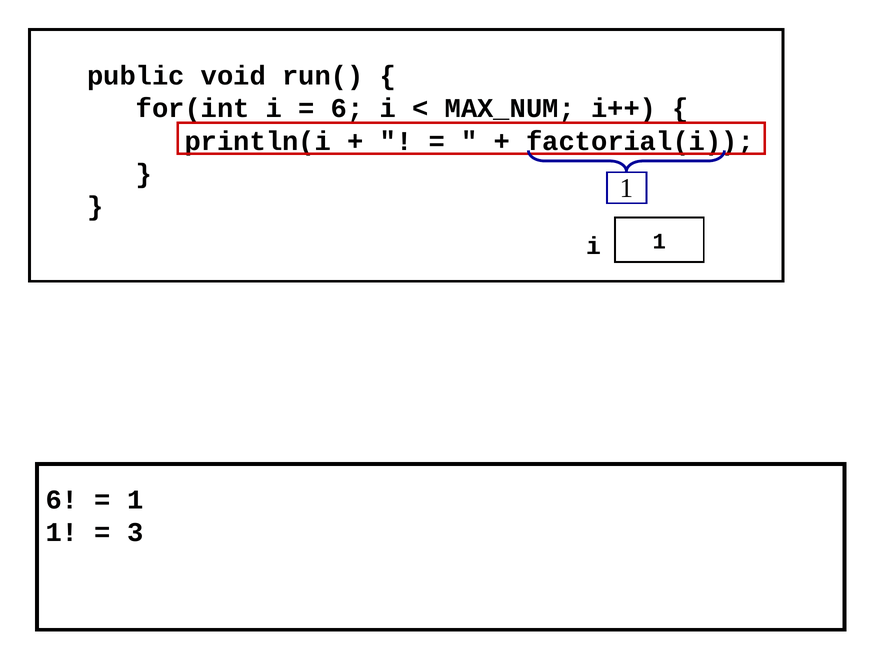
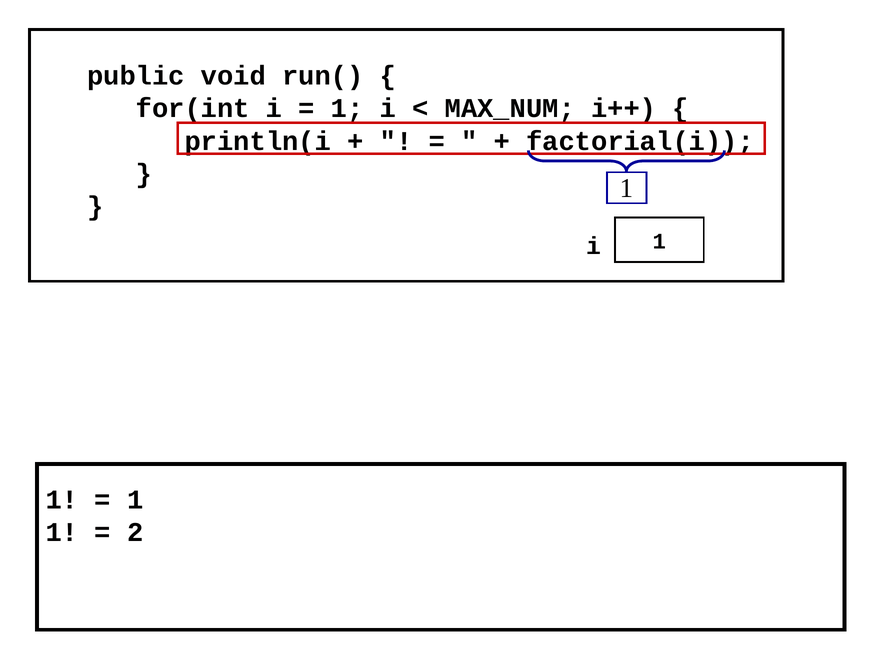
6 at (347, 108): 6 -> 1
6 at (62, 500): 6 -> 1
3: 3 -> 2
